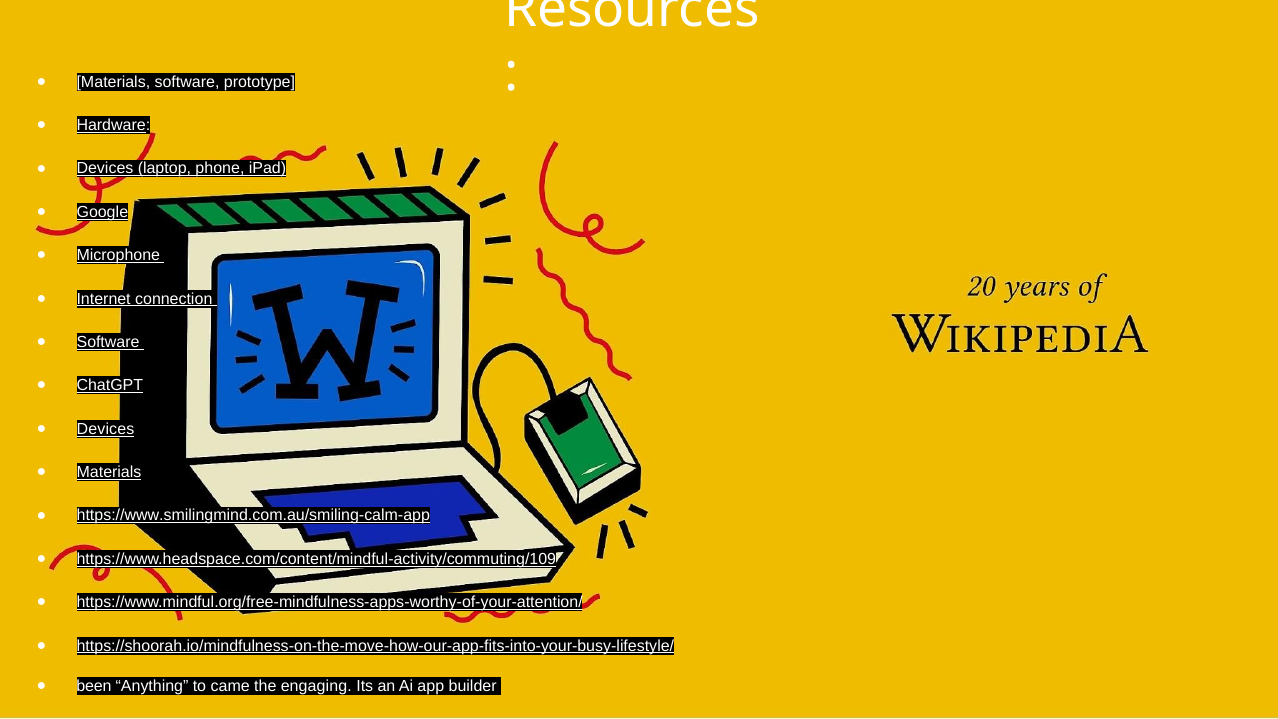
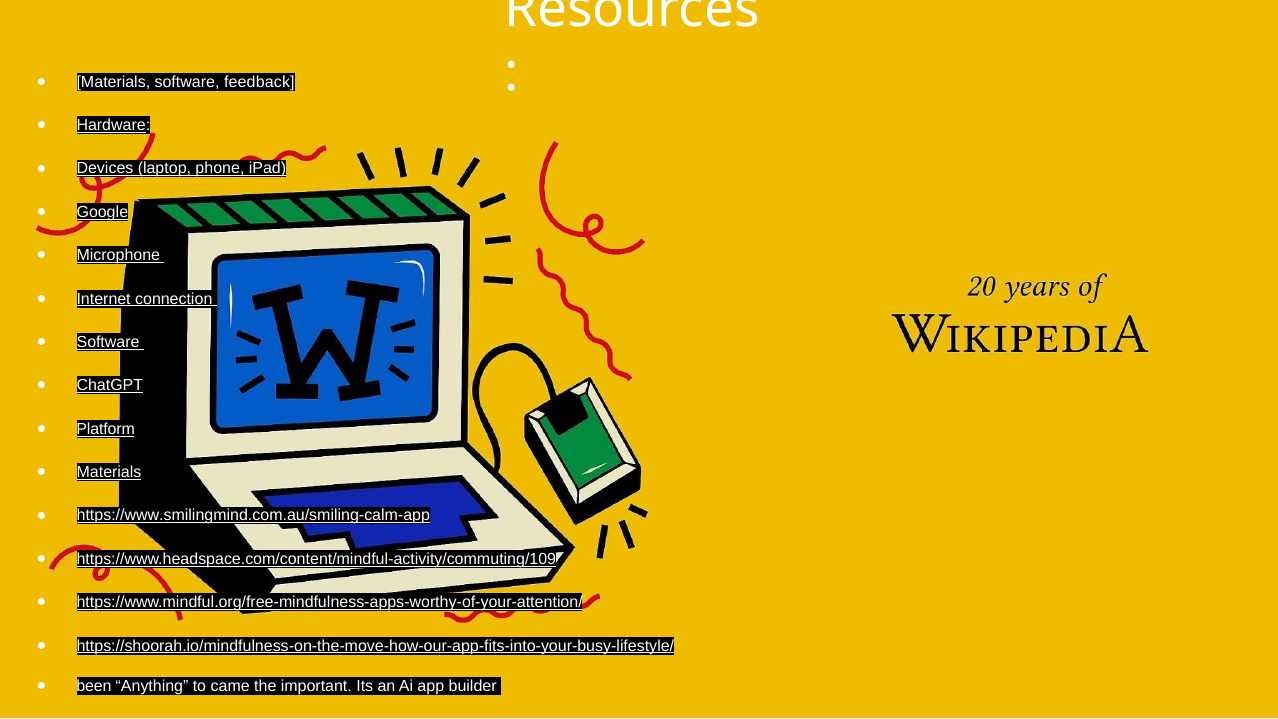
prototype: prototype -> feedback
Devices at (106, 429): Devices -> Platform
engaging: engaging -> important
